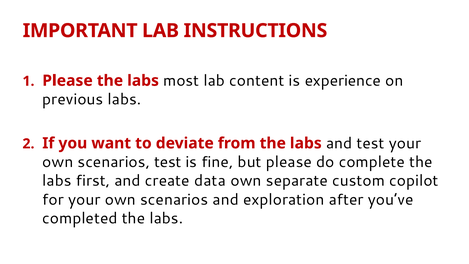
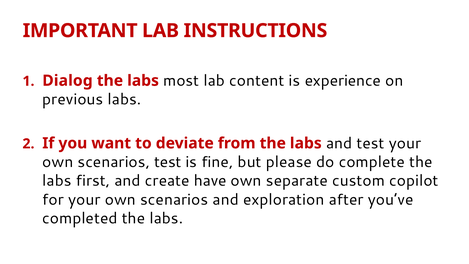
Please at (68, 81): Please -> Dialog
data: data -> have
